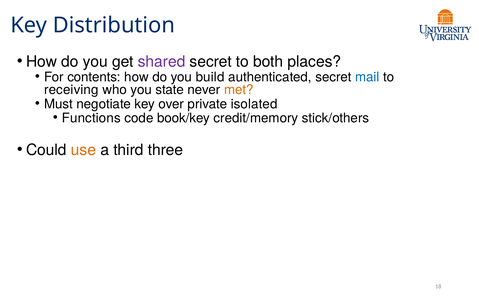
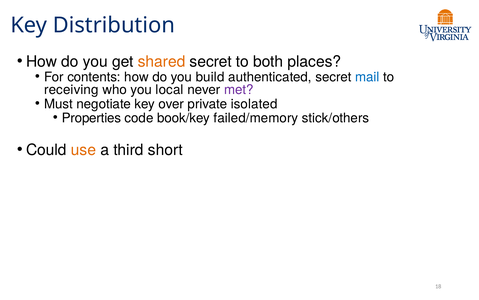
shared colour: purple -> orange
state: state -> local
met colour: orange -> purple
Functions: Functions -> Properties
credit/memory: credit/memory -> failed/memory
three: three -> short
